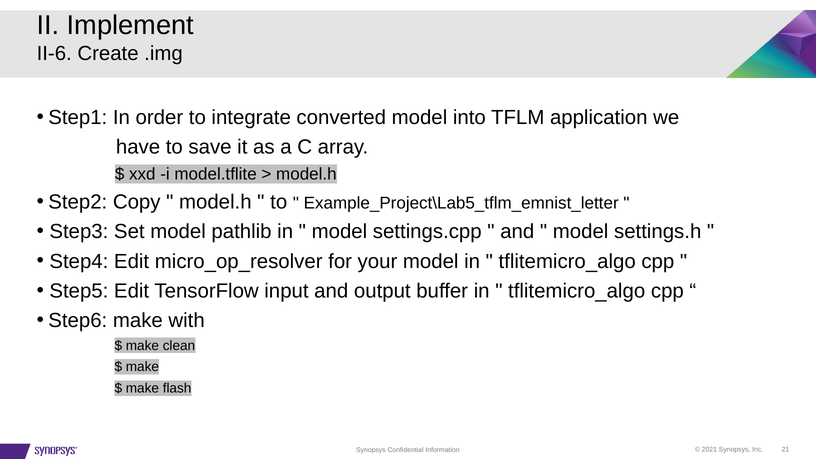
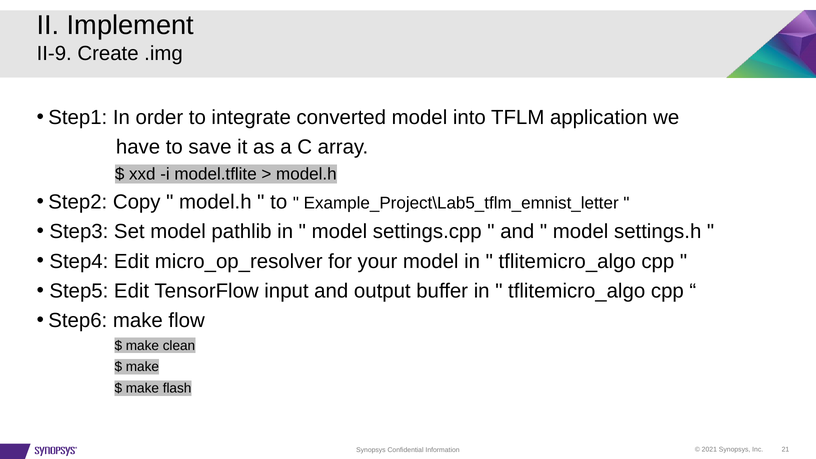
II-6: II-6 -> II-9
with: with -> flow
